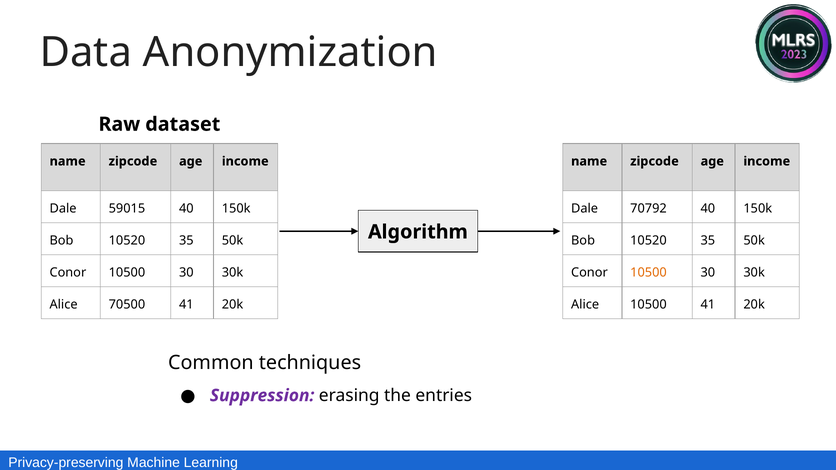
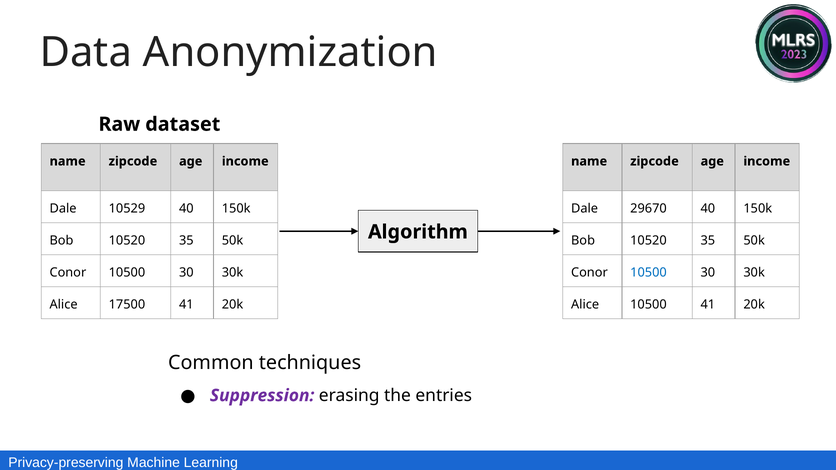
59015: 59015 -> 10529
70792: 70792 -> 29670
10500 at (648, 273) colour: orange -> blue
70500: 70500 -> 17500
